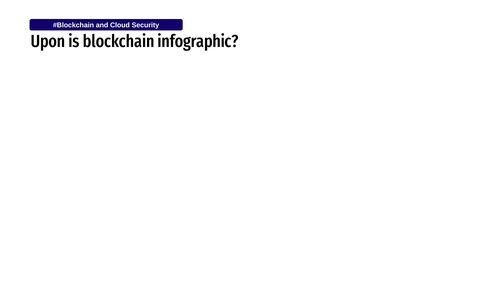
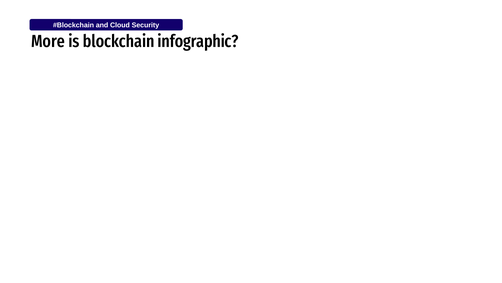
Upon: Upon -> More
